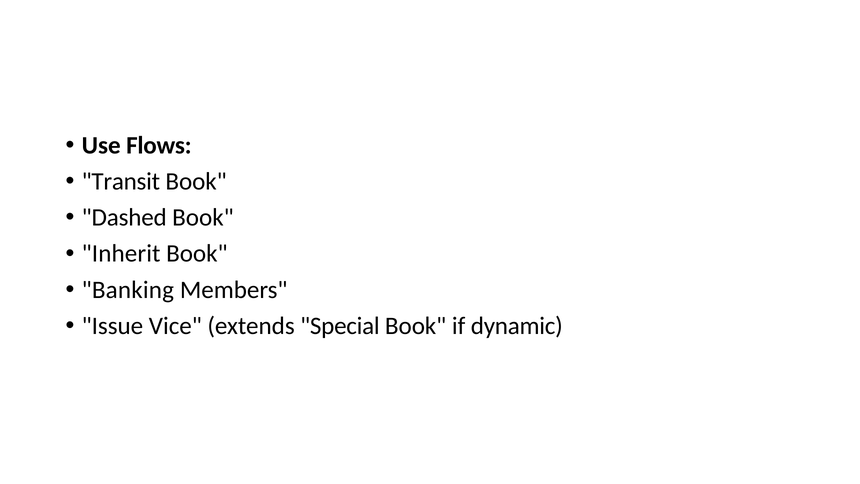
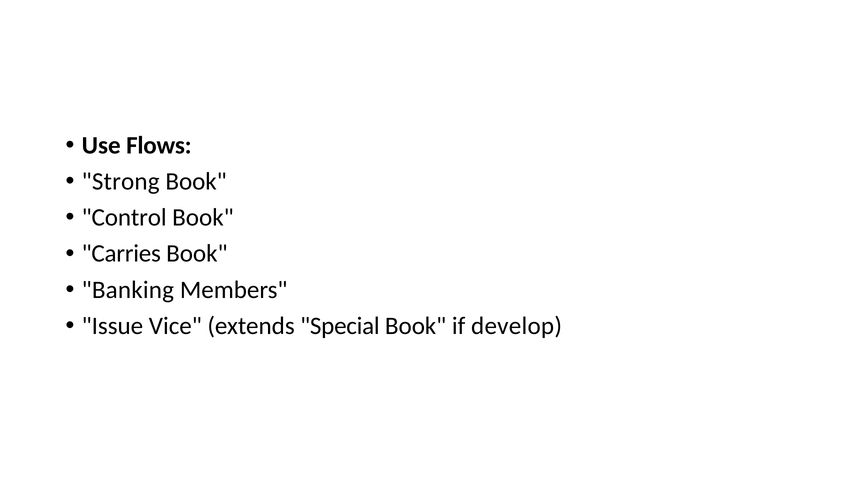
Transit: Transit -> Strong
Dashed: Dashed -> Control
Inherit: Inherit -> Carries
dynamic: dynamic -> develop
